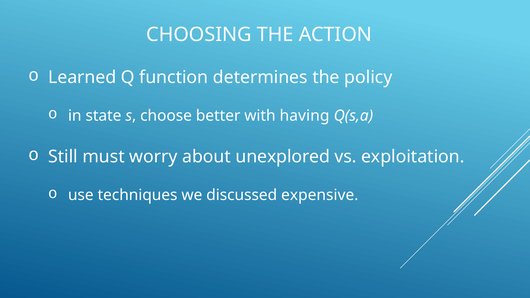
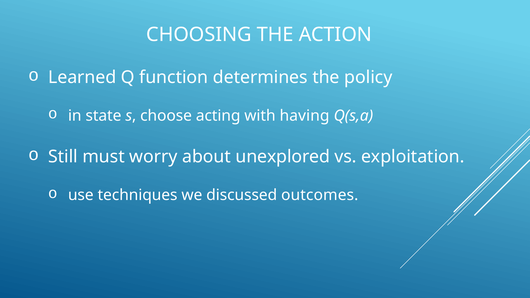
better: better -> acting
expensive: expensive -> outcomes
